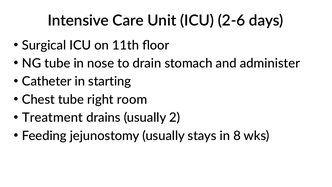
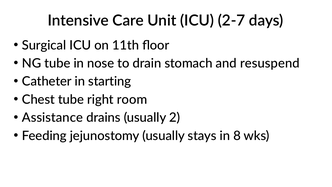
2-6: 2-6 -> 2-7
administer: administer -> resuspend
Treatment: Treatment -> Assistance
